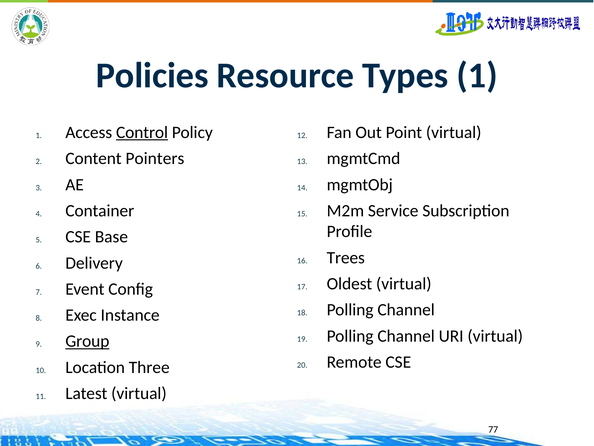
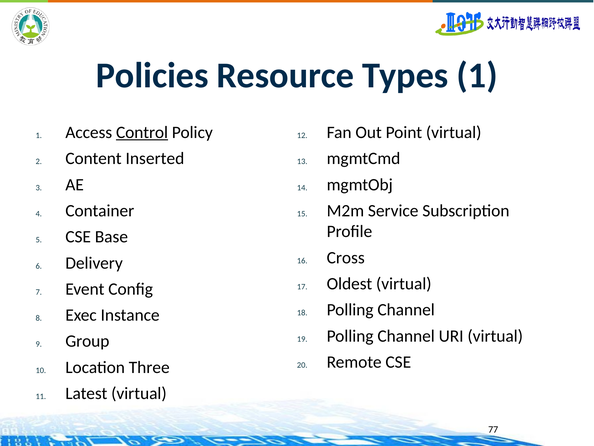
Pointers: Pointers -> Inserted
Trees: Trees -> Cross
Group underline: present -> none
